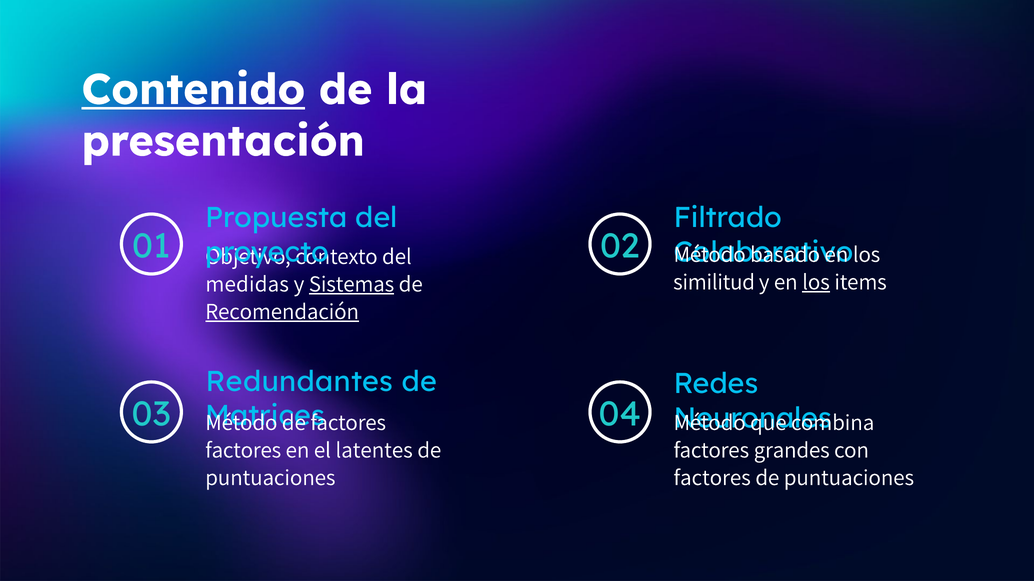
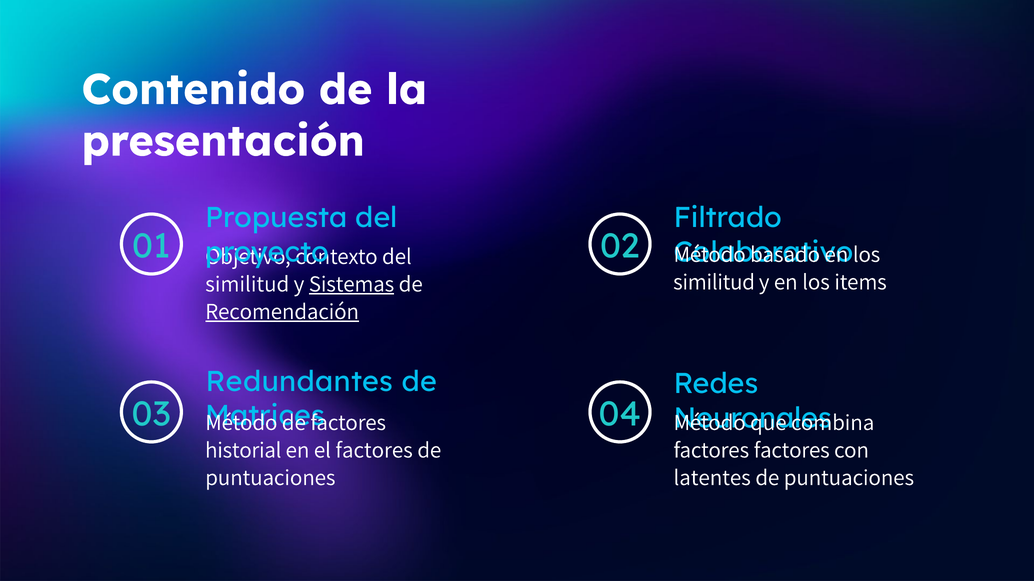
Contenido underline: present -> none
los at (816, 282) underline: present -> none
medidas at (247, 284): medidas -> similitud
factores at (243, 450): factores -> historial
el latentes: latentes -> factores
factores grandes: grandes -> factores
factores at (712, 478): factores -> latentes
